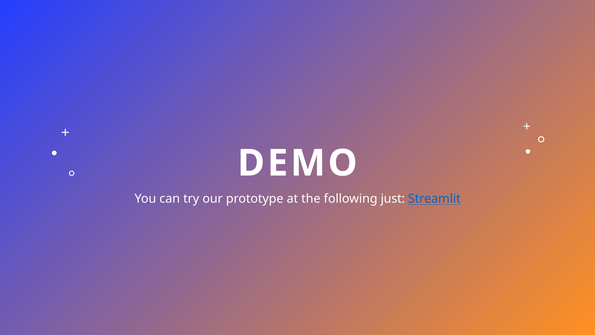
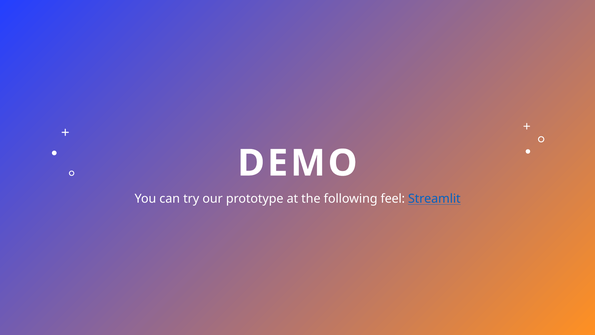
just: just -> feel
